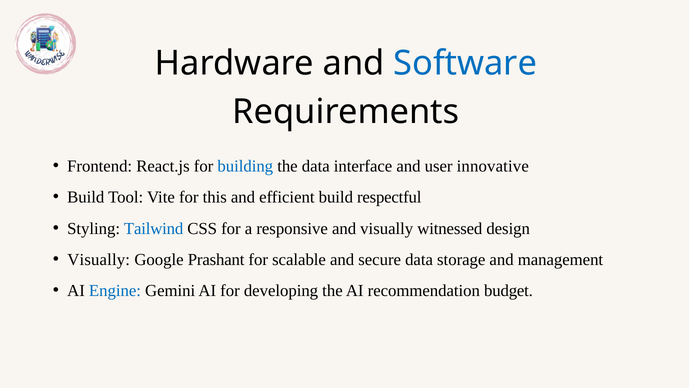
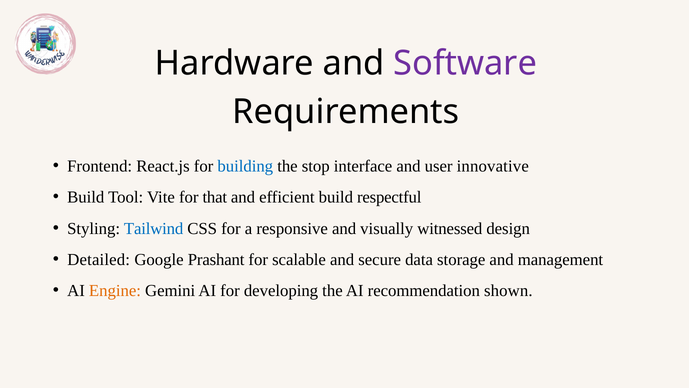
Software colour: blue -> purple
the data: data -> stop
this: this -> that
Visually at (99, 259): Visually -> Detailed
Engine colour: blue -> orange
budget: budget -> shown
